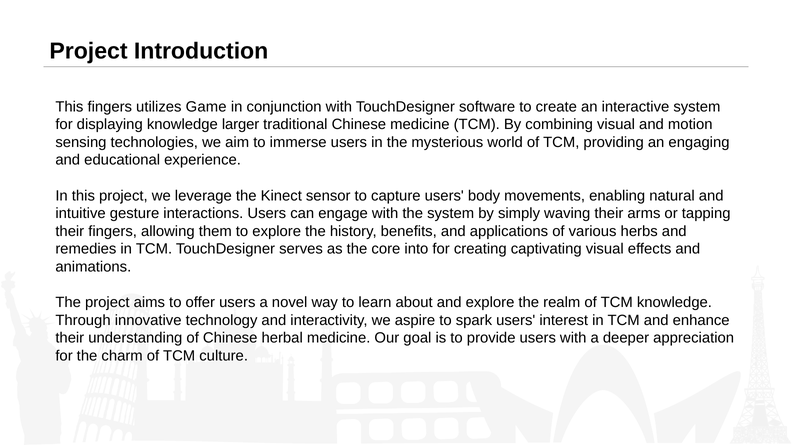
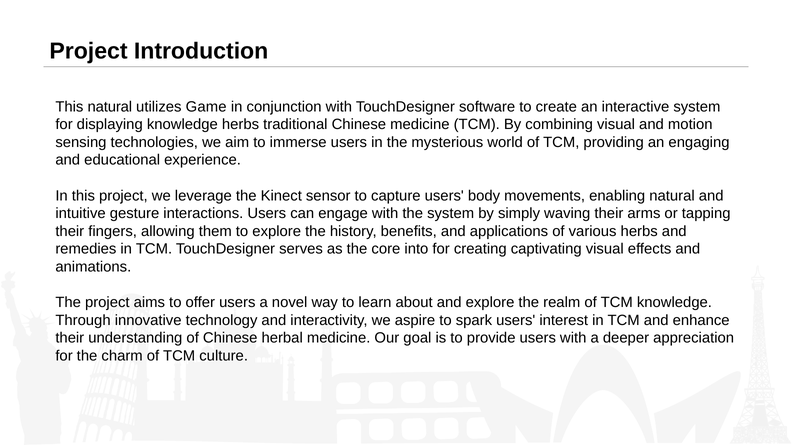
This fingers: fingers -> natural
knowledge larger: larger -> herbs
